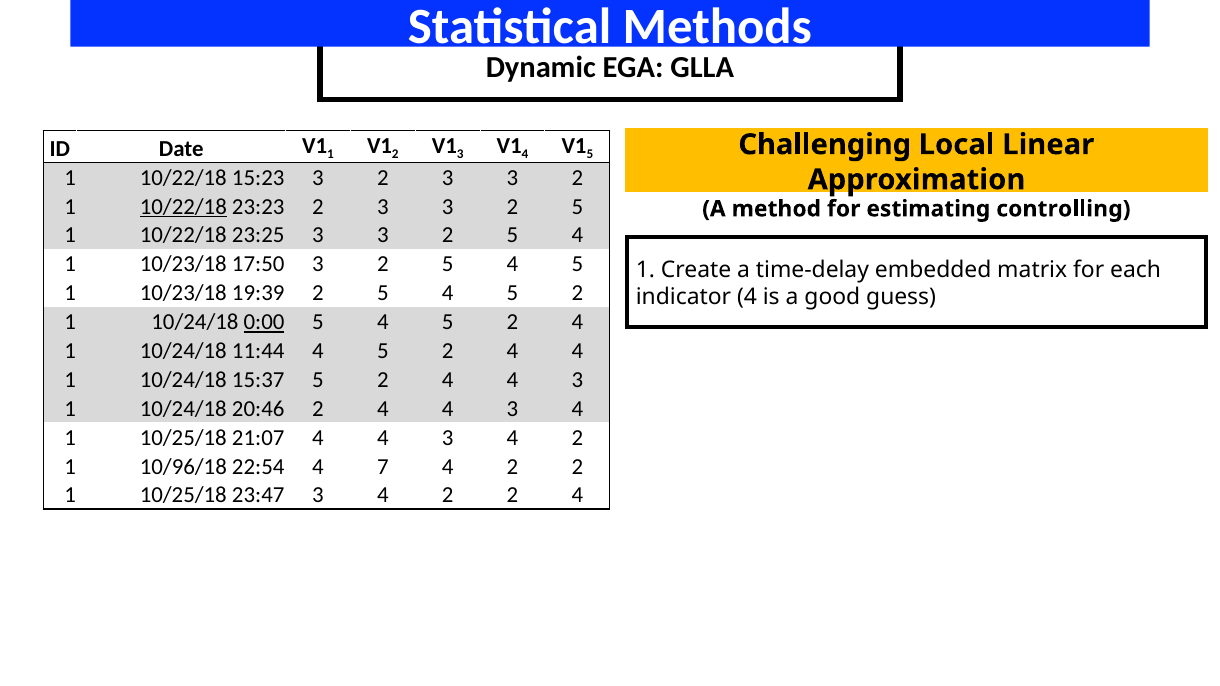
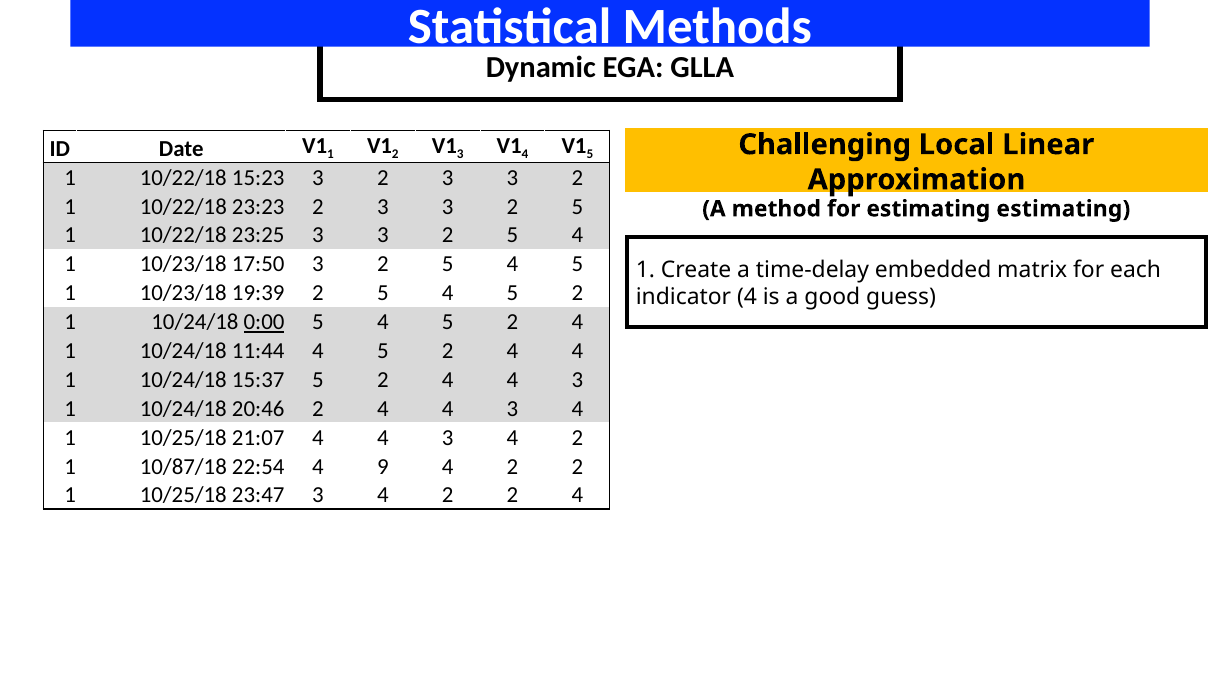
10/22/18 at (183, 207) underline: present -> none
estimating controlling: controlling -> estimating
10/96/18: 10/96/18 -> 10/87/18
7: 7 -> 9
